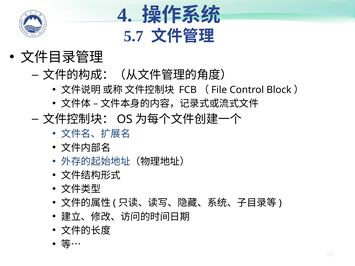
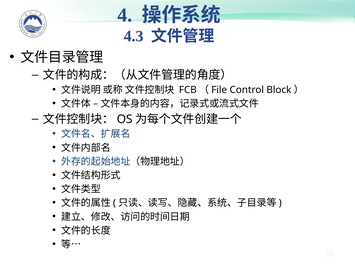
5.7: 5.7 -> 4.3
